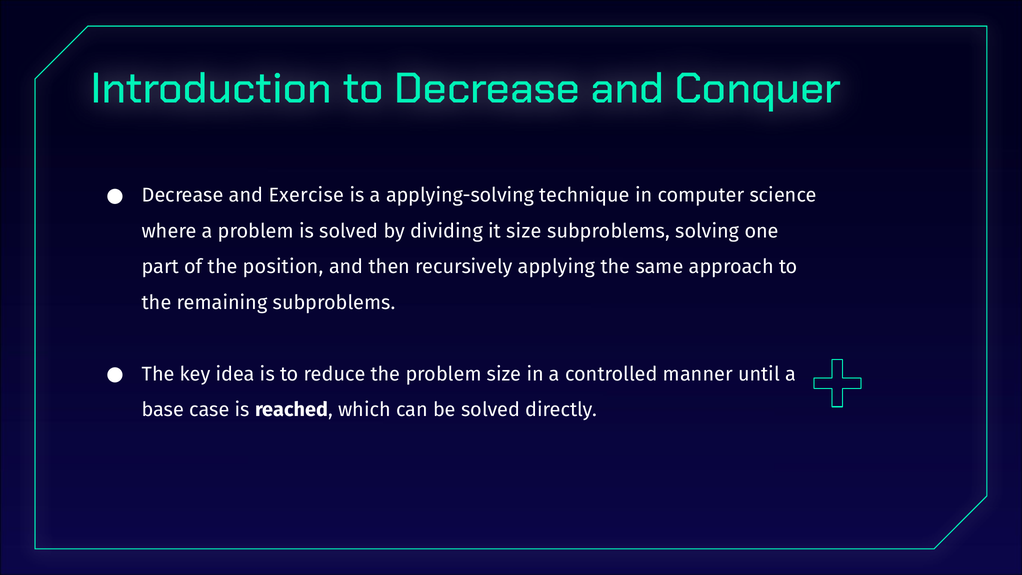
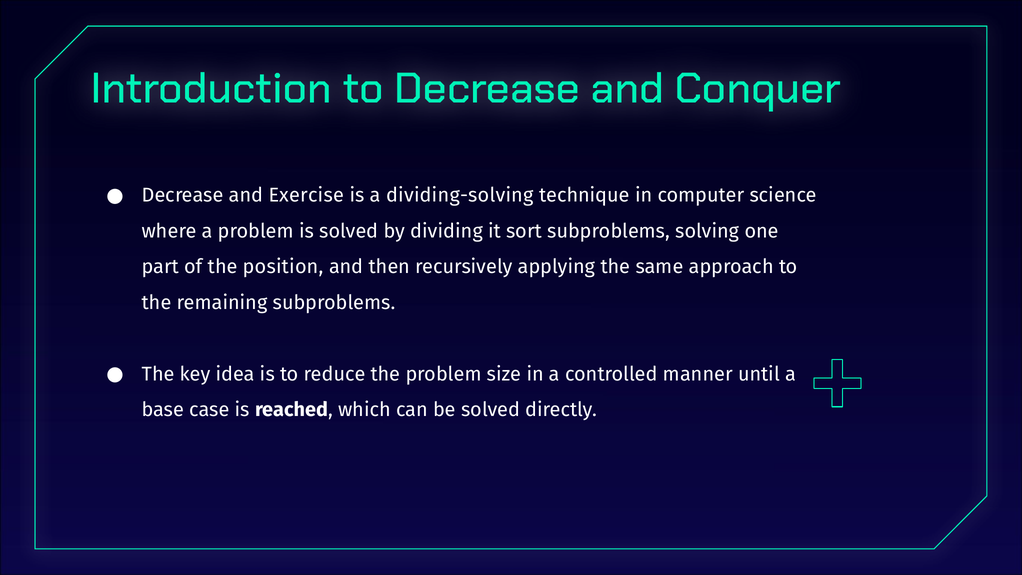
applying-solving: applying-solving -> dividing-solving
it size: size -> sort
